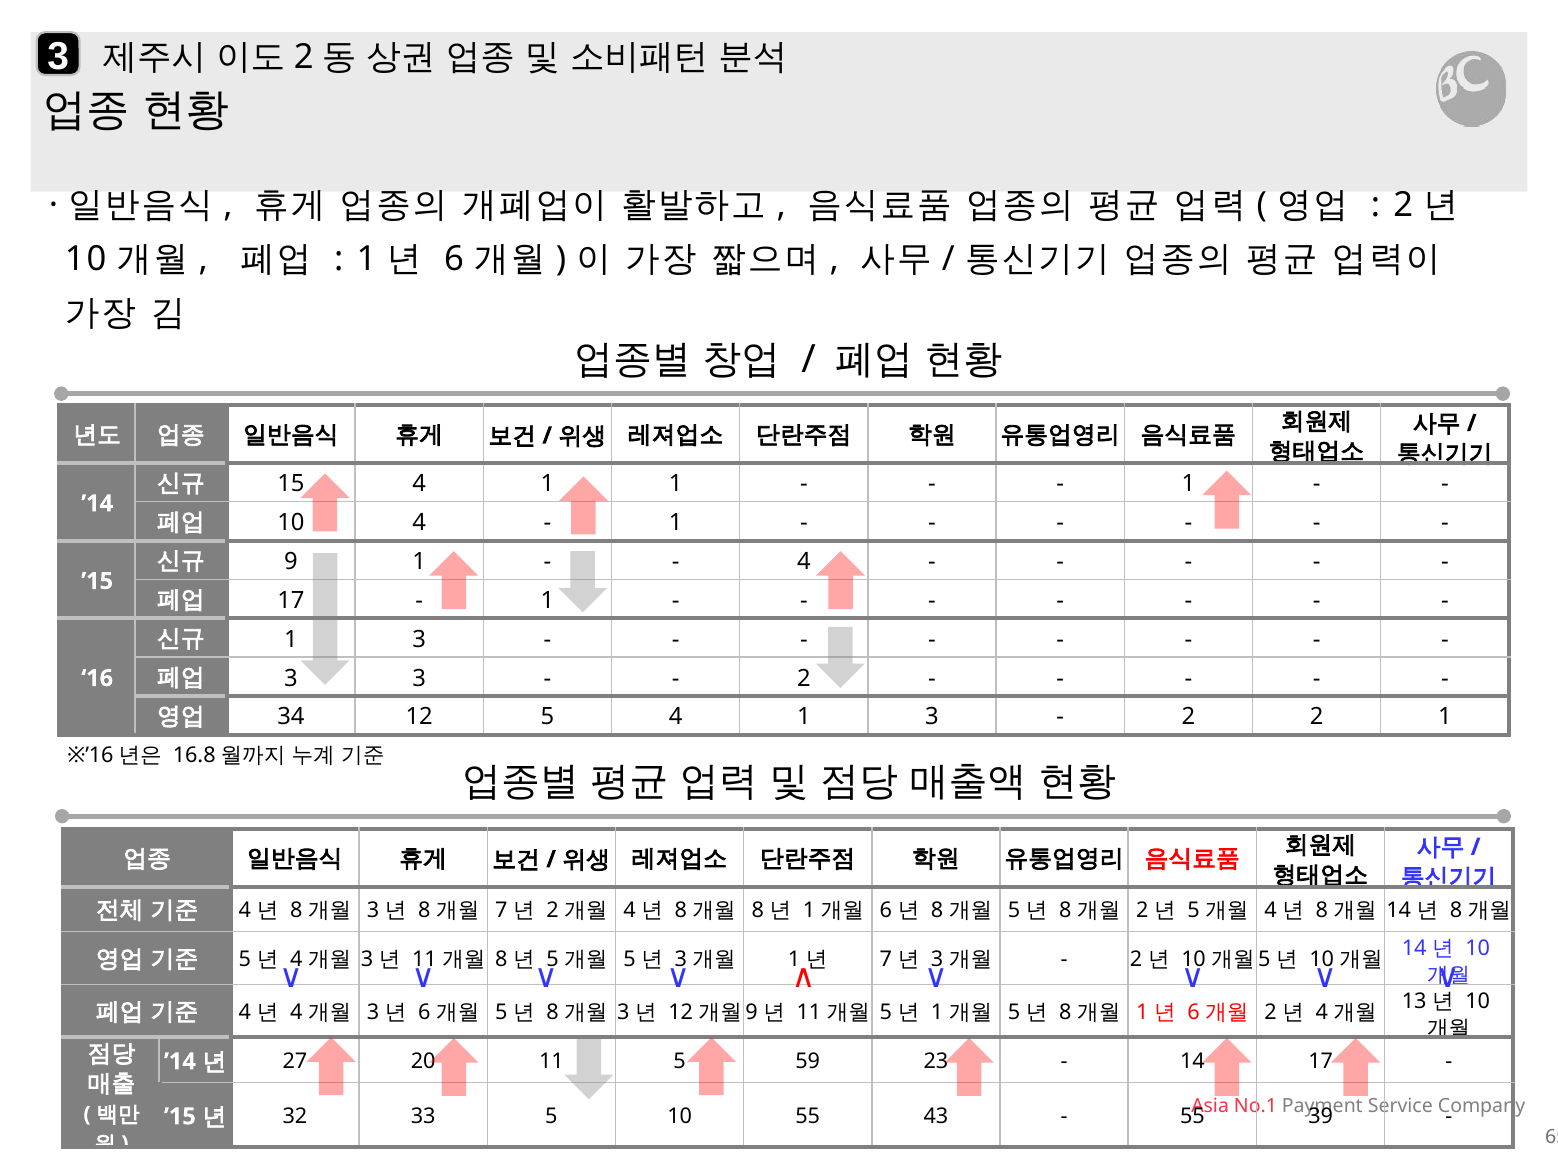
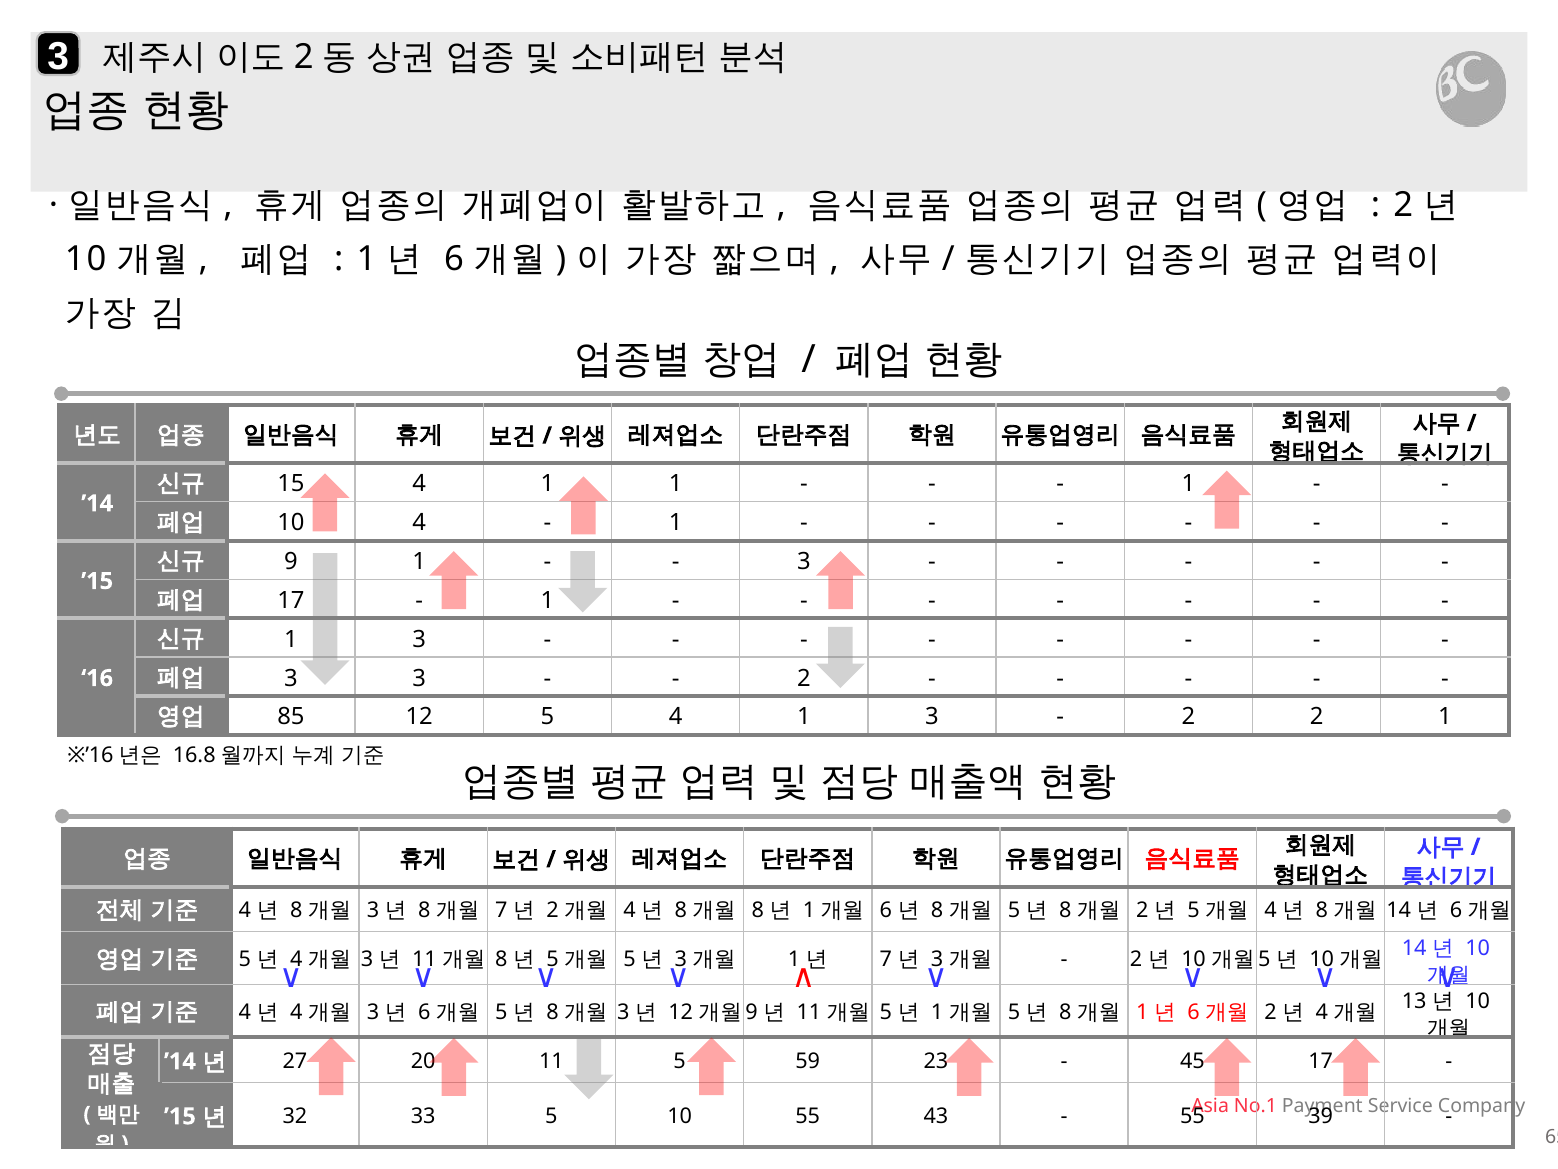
4 at (804, 561): 4 -> 3
34: 34 -> 85
8 at (1456, 910): 8 -> 6
14 at (1192, 1061): 14 -> 45
